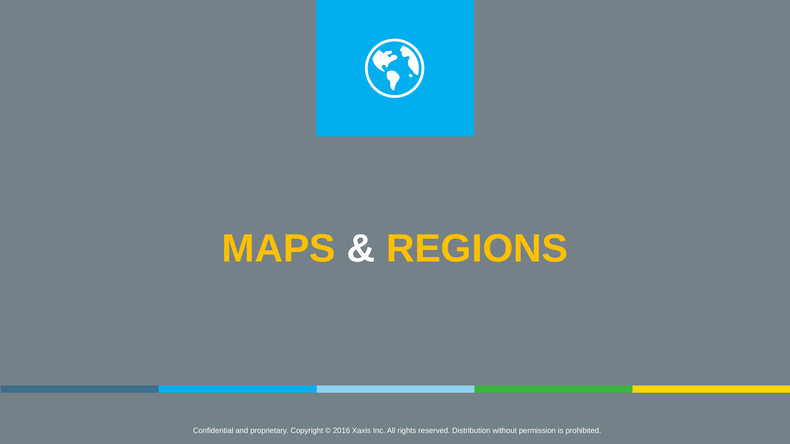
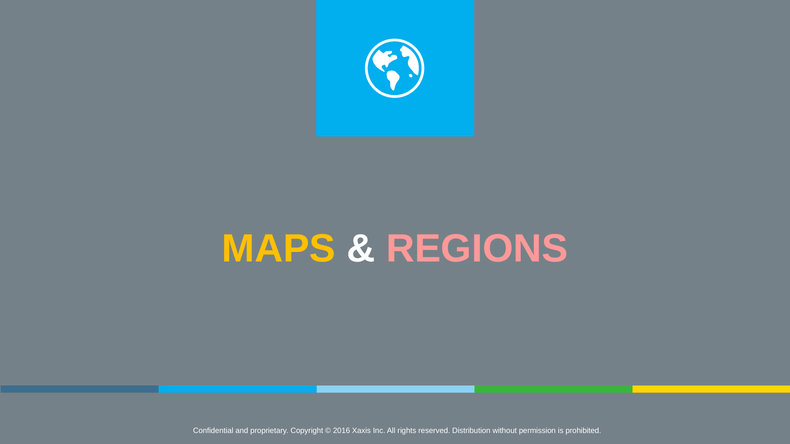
REGIONS colour: yellow -> pink
